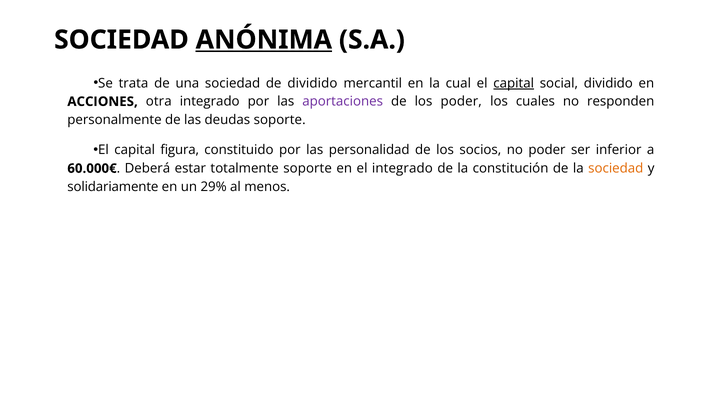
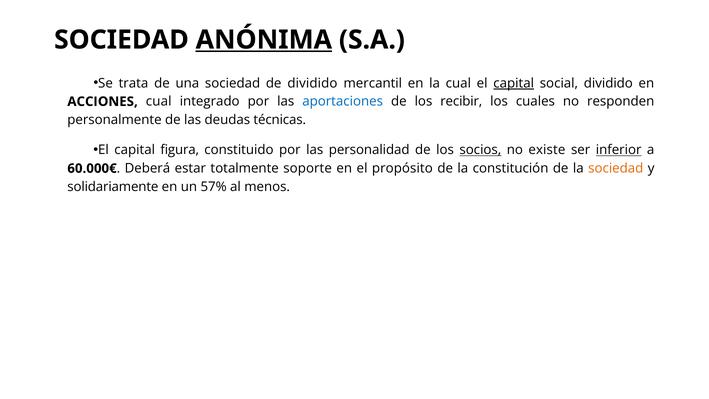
ACCIONES otra: otra -> cual
aportaciones colour: purple -> blue
los poder: poder -> recibir
deudas soporte: soporte -> técnicas
socios underline: none -> present
no poder: poder -> existe
inferior underline: none -> present
el integrado: integrado -> propósito
29%: 29% -> 57%
